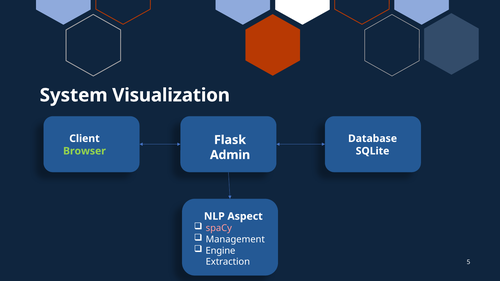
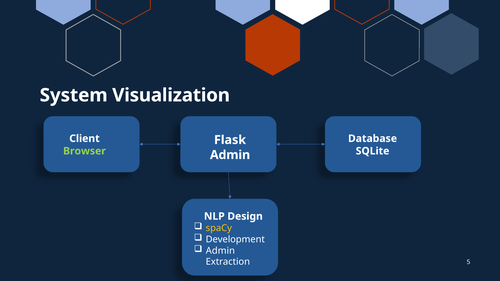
Aspect: Aspect -> Design
spaCy colour: pink -> yellow
Management: Management -> Development
Engine at (220, 251): Engine -> Admin
